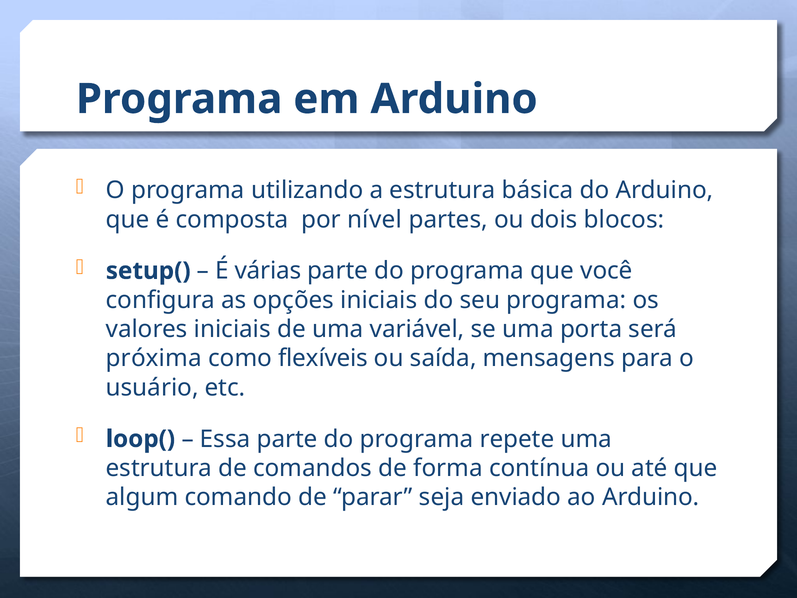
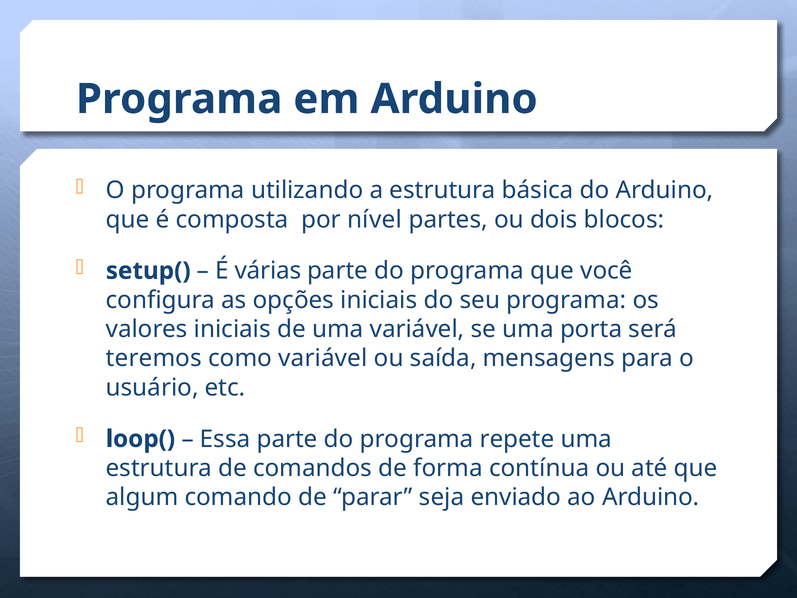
próxima: próxima -> teremos
como flexíveis: flexíveis -> variável
